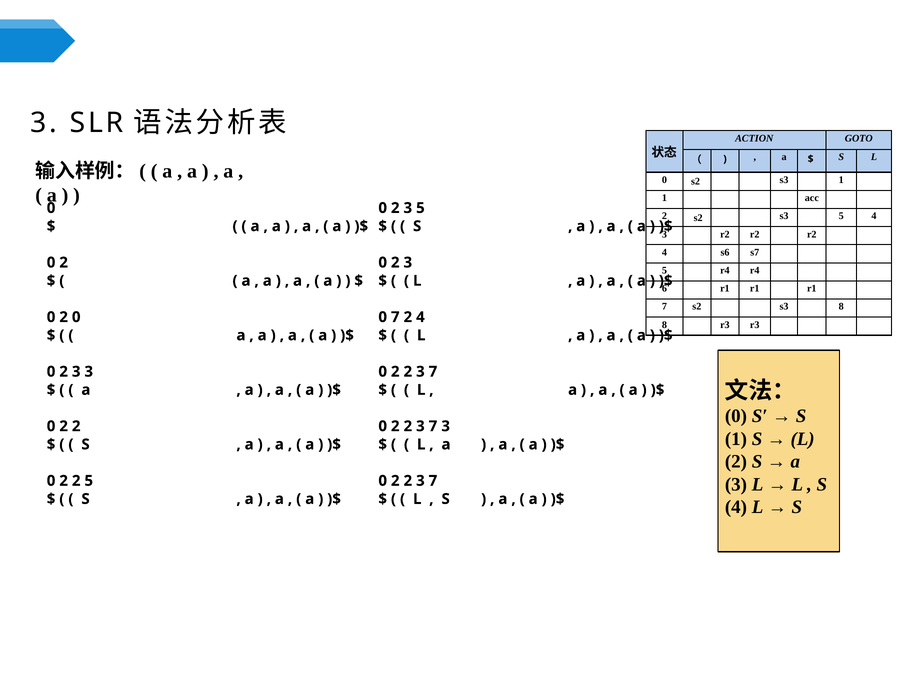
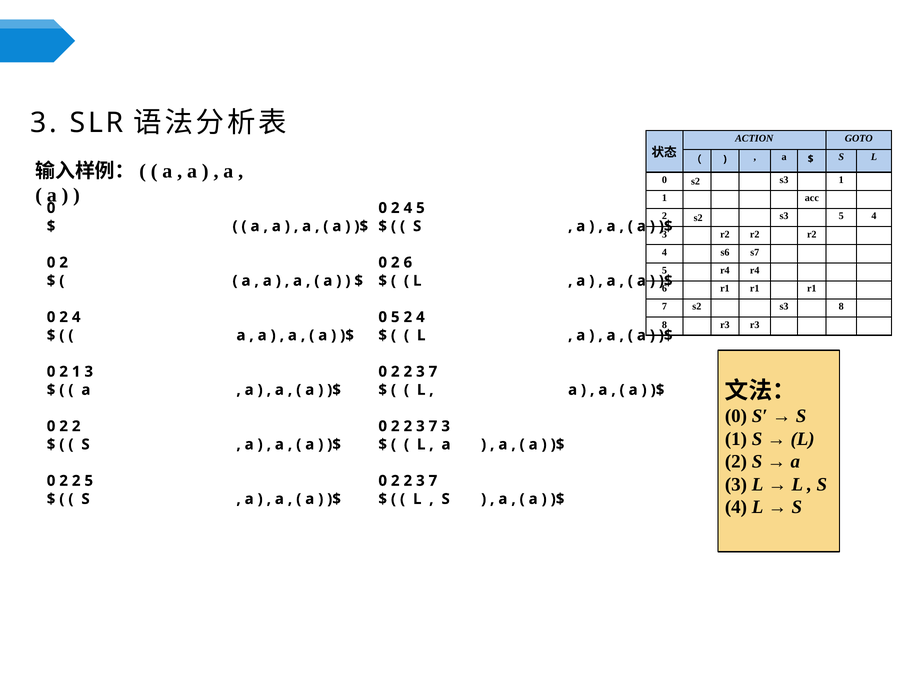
3 at (408, 208): 3 -> 4
3 at (408, 262): 3 -> 6
0 at (76, 317): 0 -> 4
0 7: 7 -> 5
3 at (76, 372): 3 -> 1
